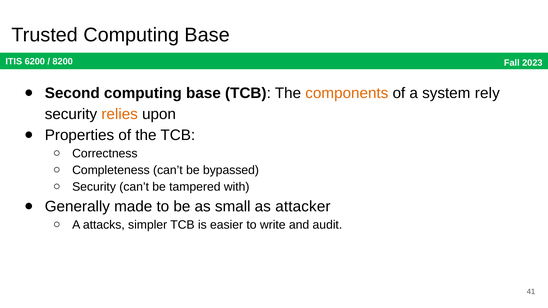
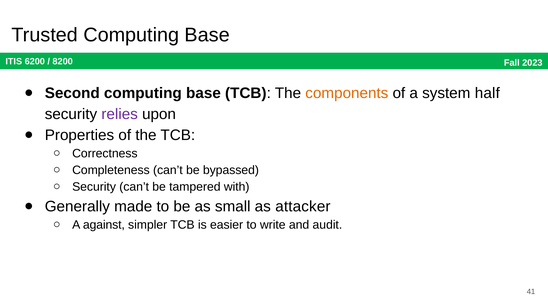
rely: rely -> half
relies colour: orange -> purple
attacks: attacks -> against
